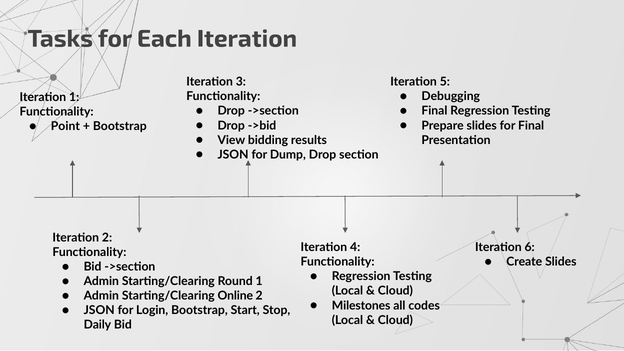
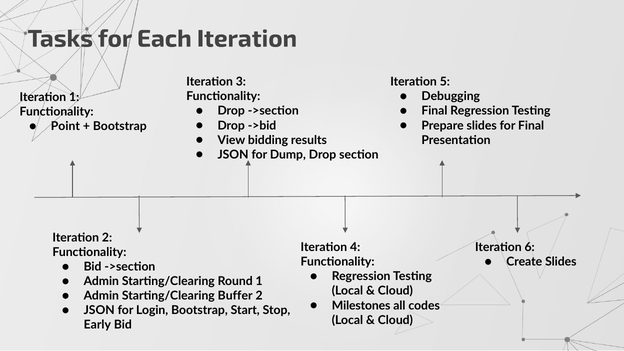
Online: Online -> Buffer
Daily: Daily -> Early
